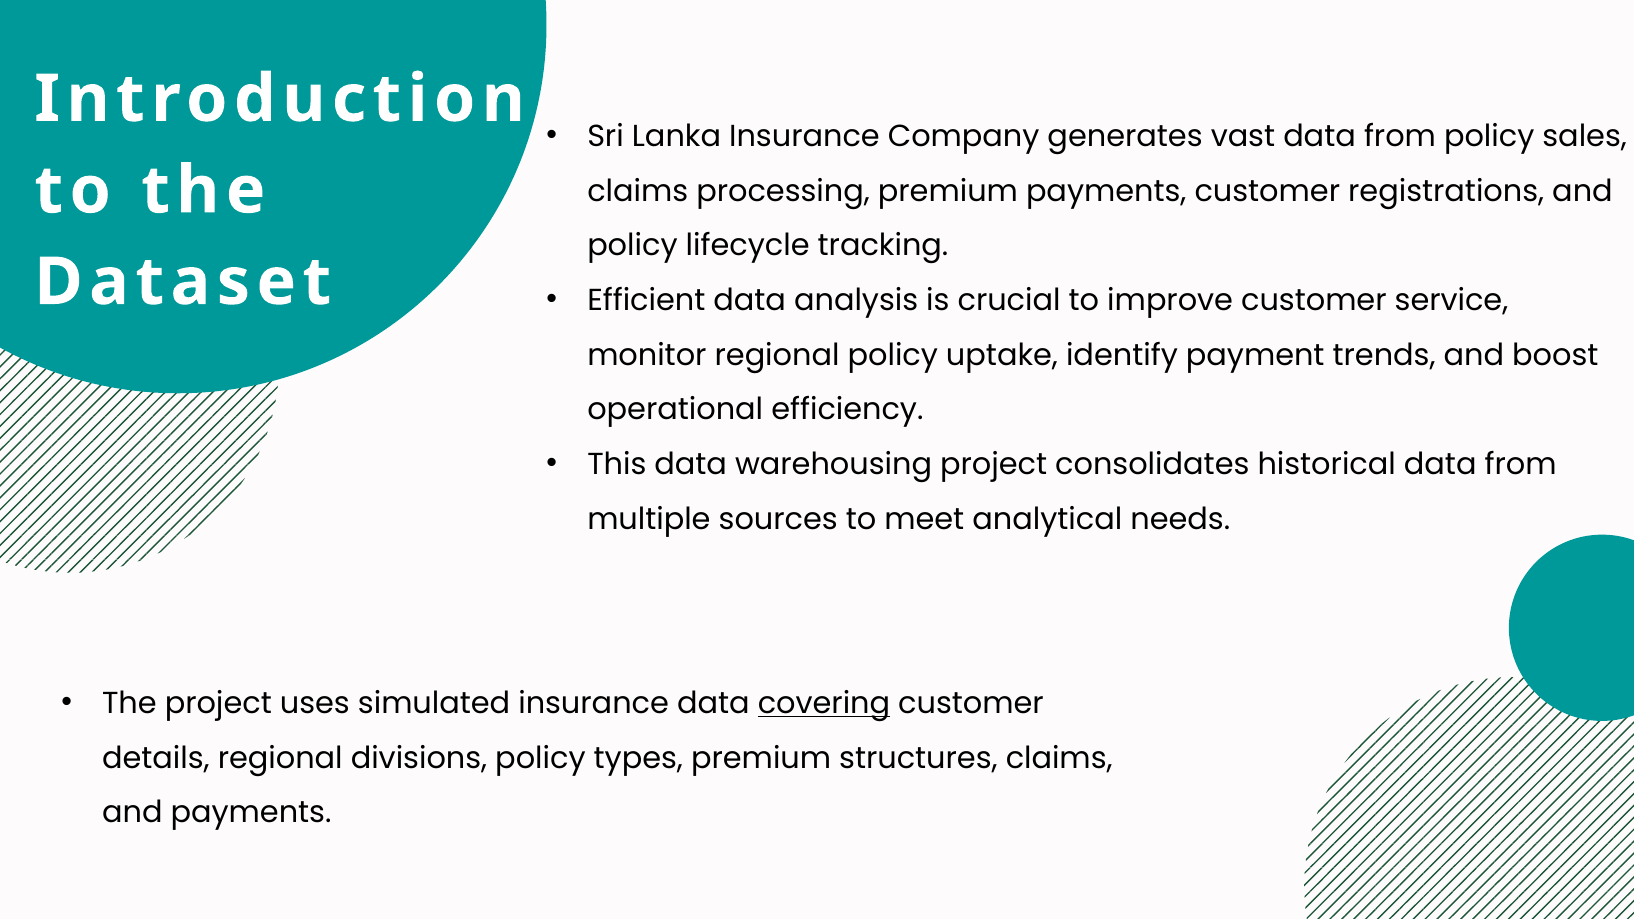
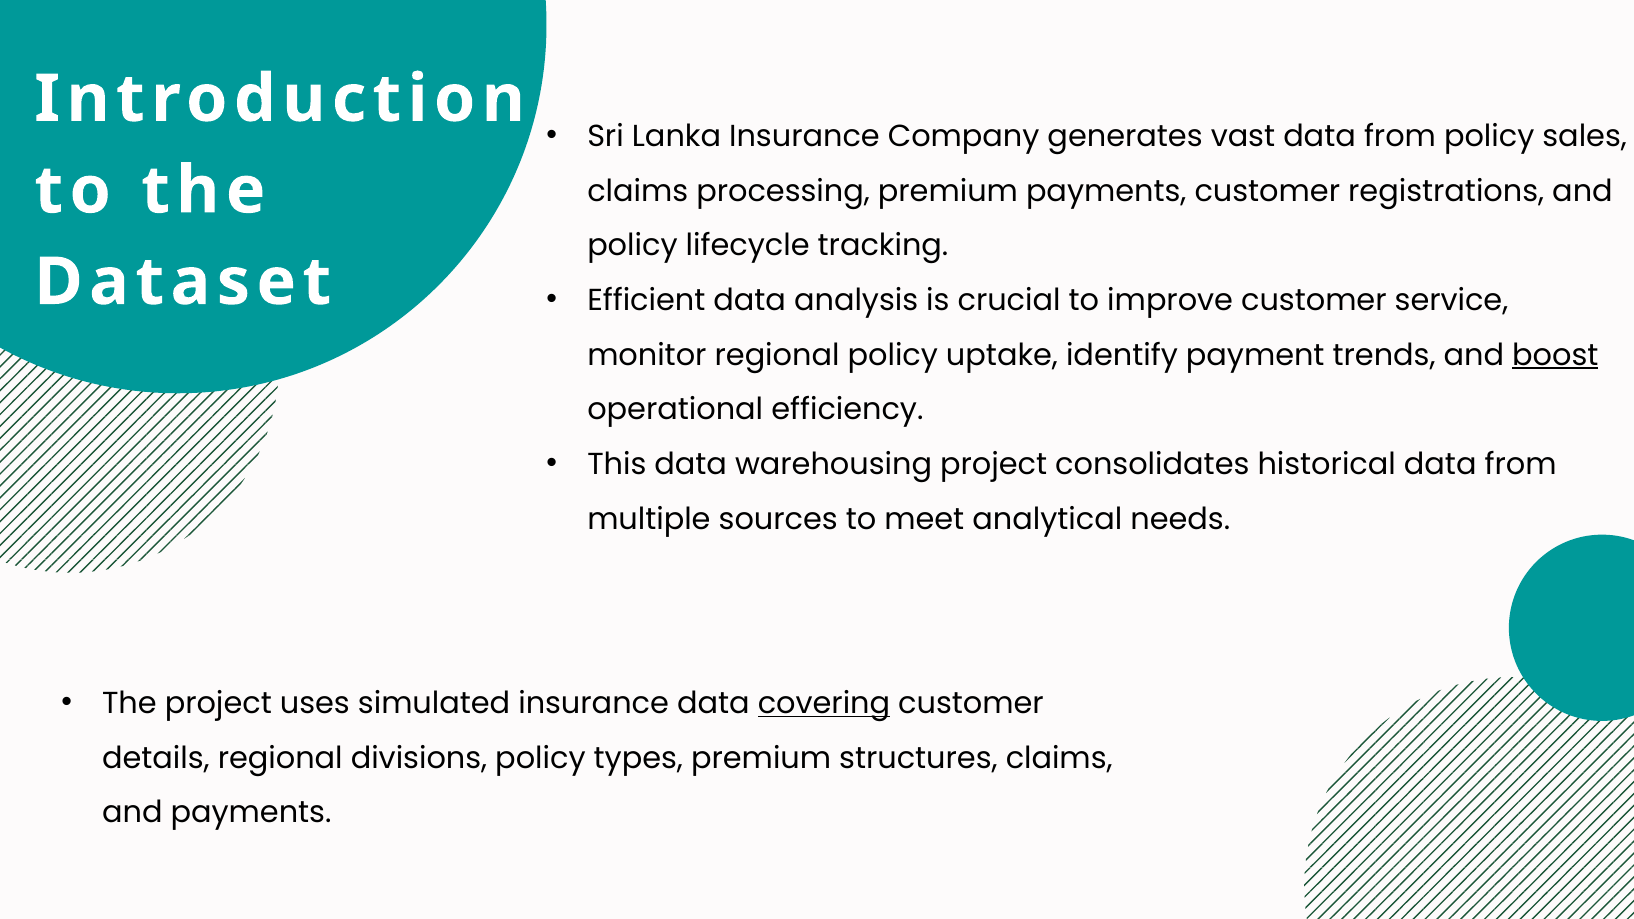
boost underline: none -> present
